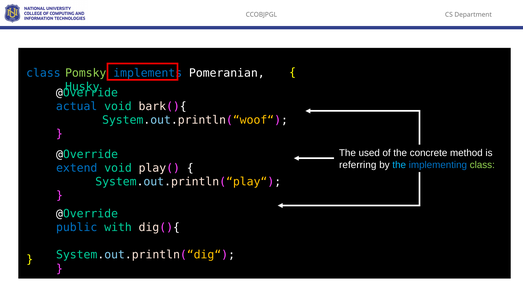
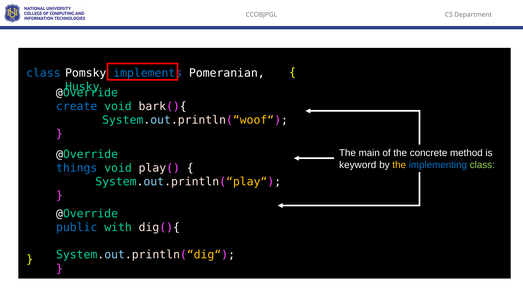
Pomsky colour: light green -> white
actual: actual -> create
used: used -> main
referring: referring -> keyword
the at (399, 165) colour: light blue -> yellow
extend: extend -> things
